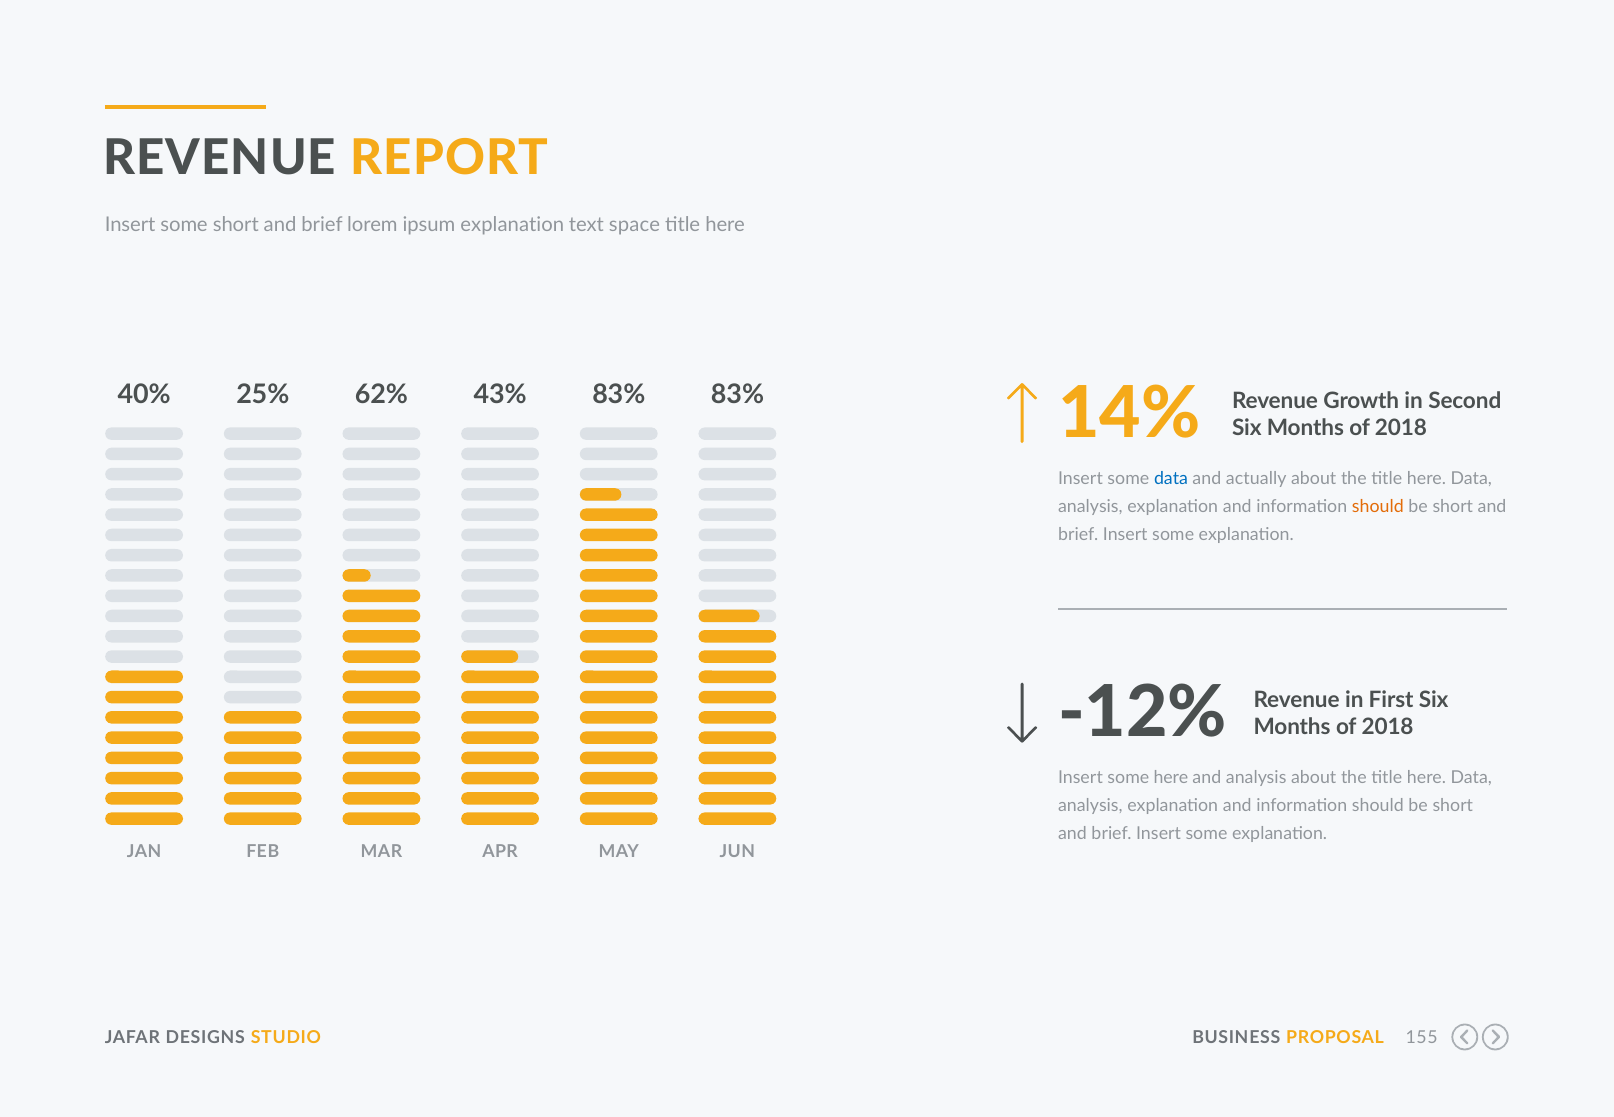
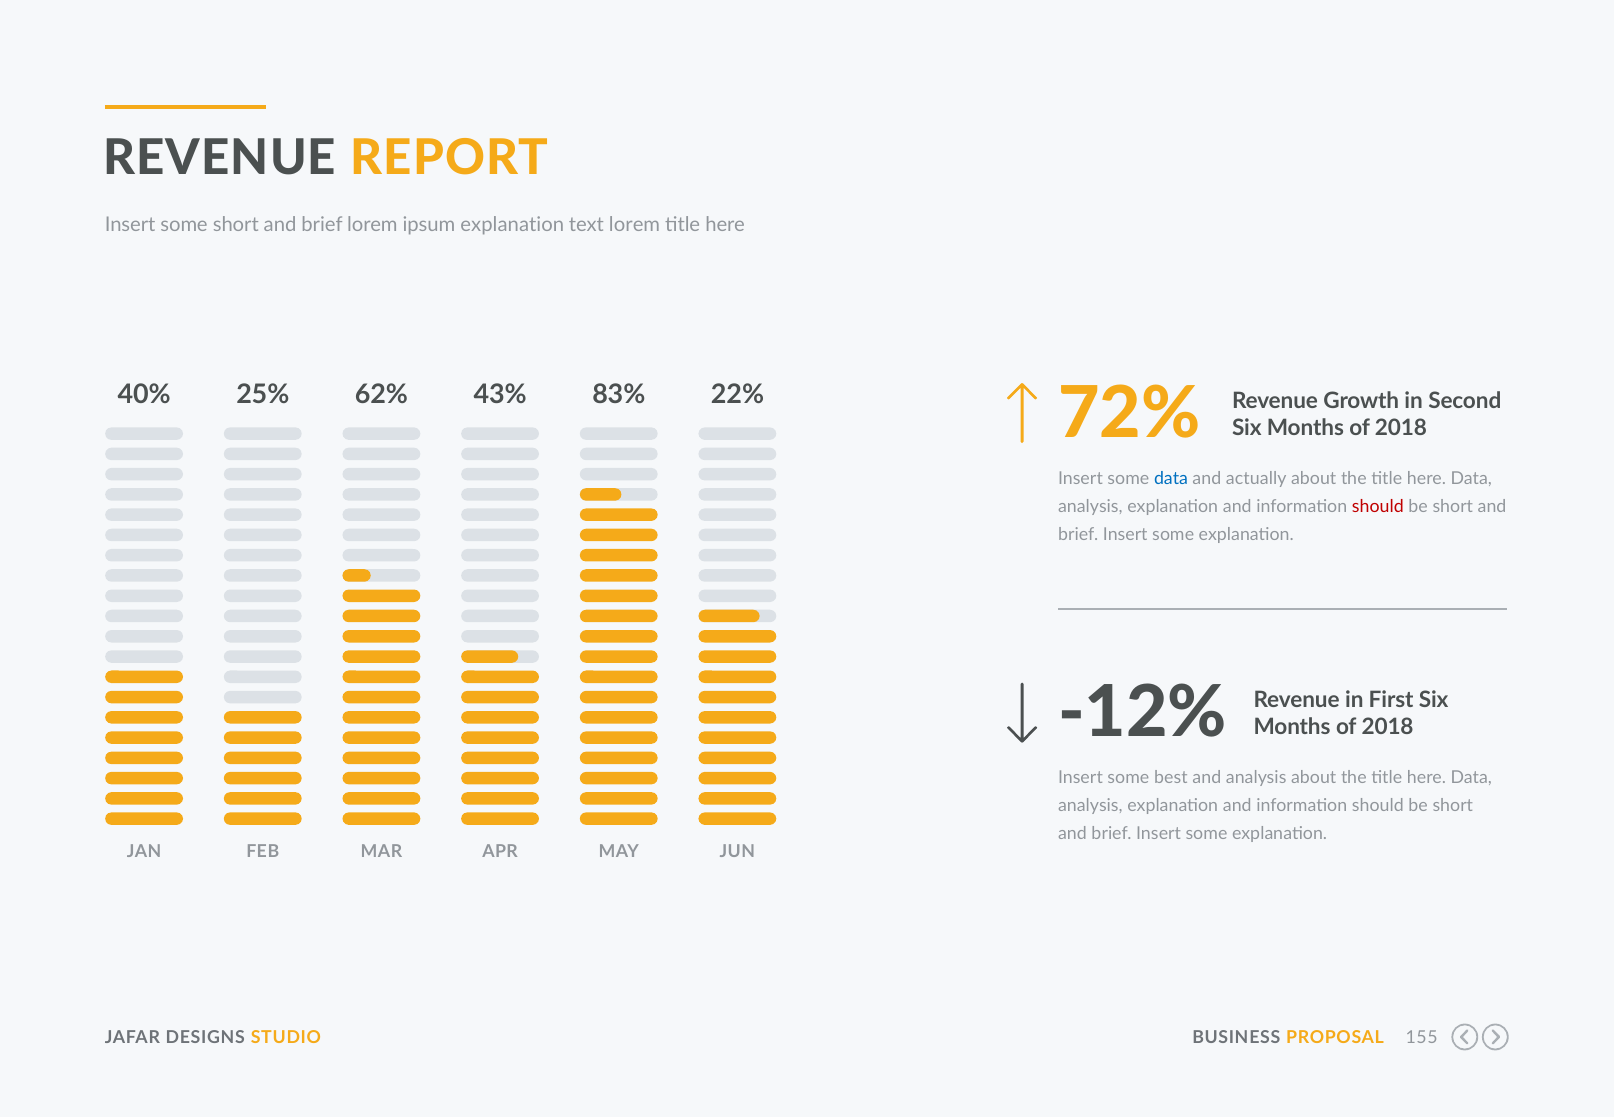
text space: space -> lorem
83% at (738, 395): 83% -> 22%
14%: 14% -> 72%
should at (1378, 507) colour: orange -> red
some here: here -> best
